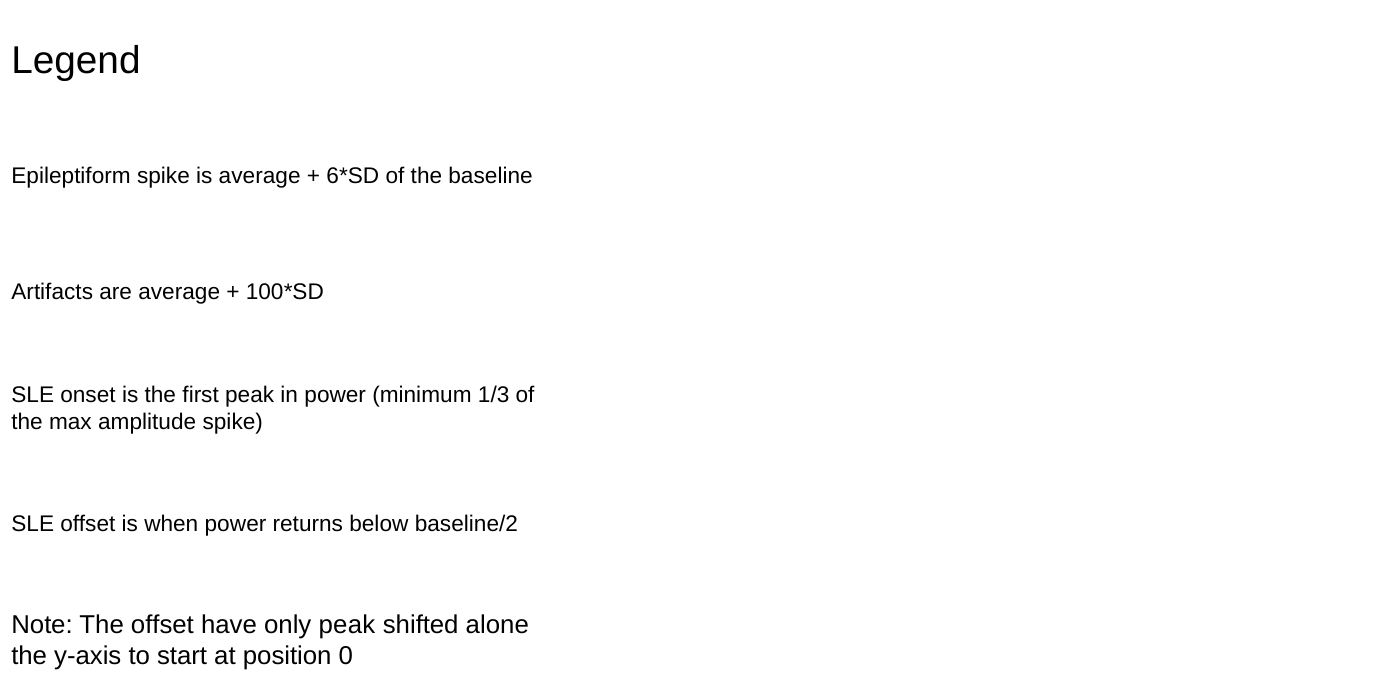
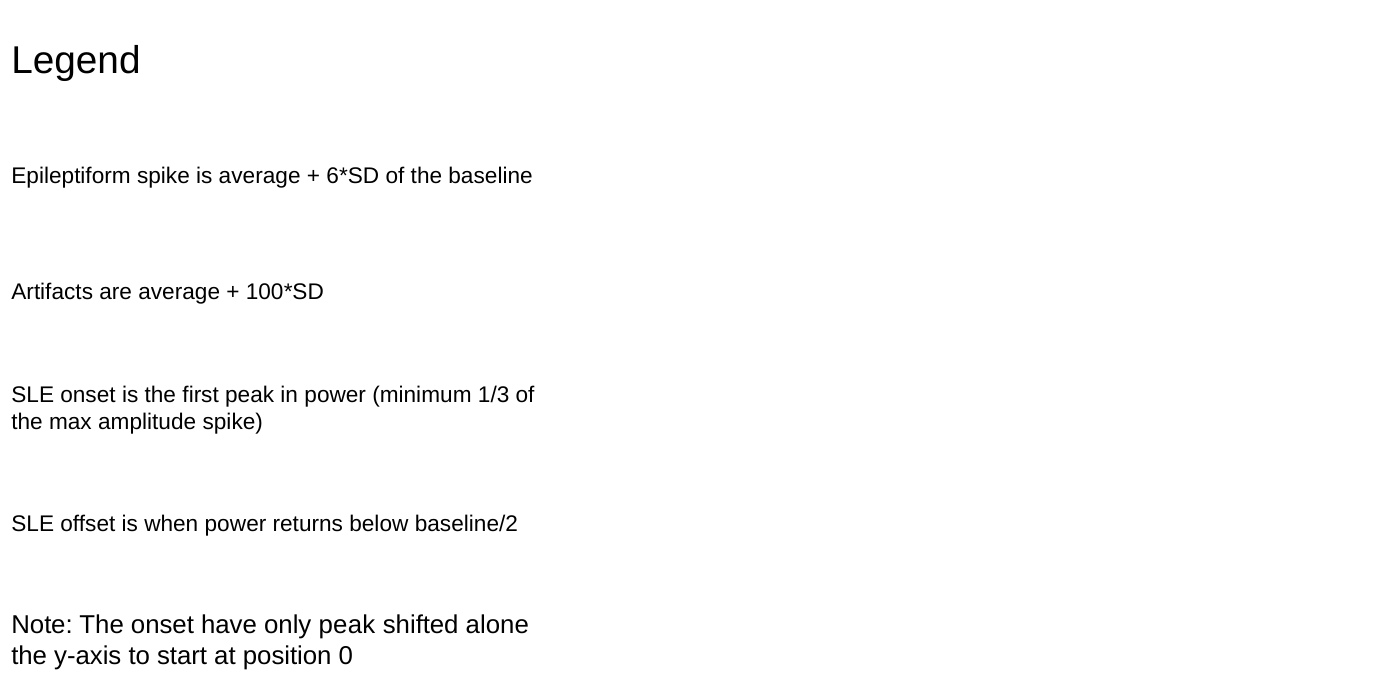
The offset: offset -> onset
